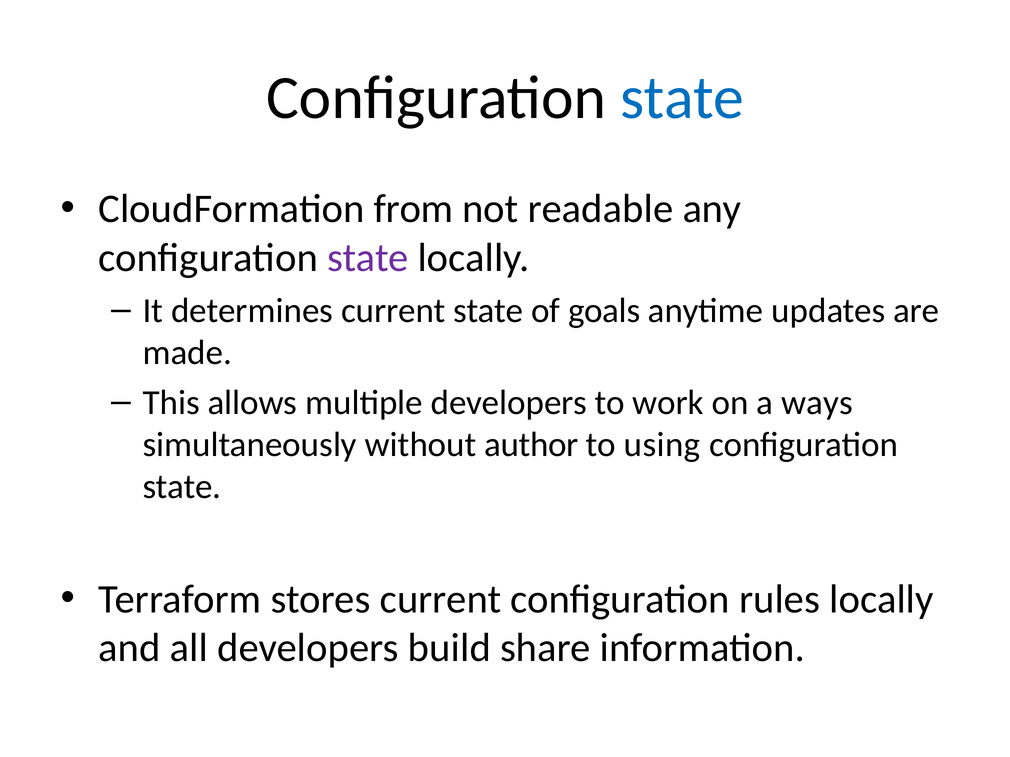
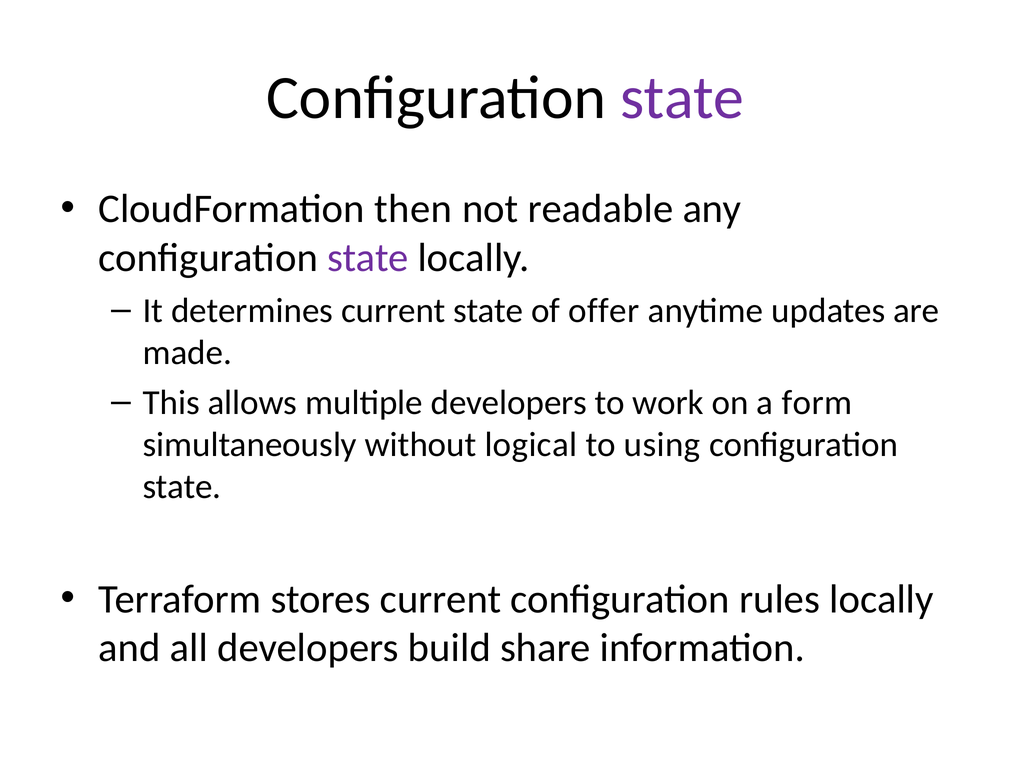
state at (682, 98) colour: blue -> purple
from: from -> then
goals: goals -> offer
ways: ways -> form
author: author -> logical
